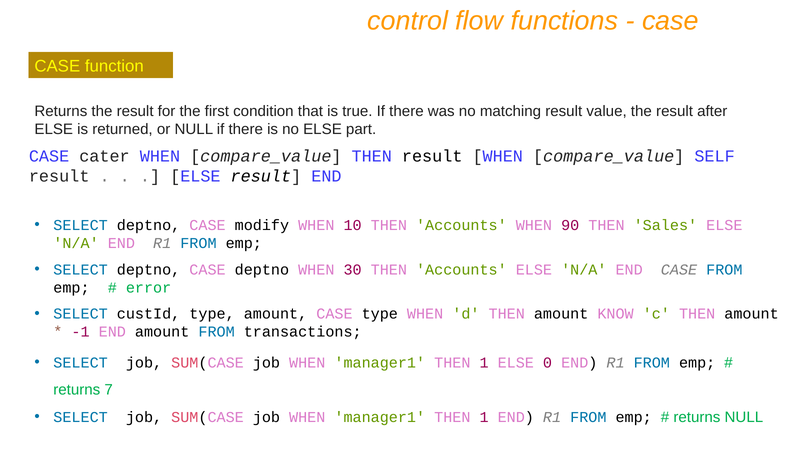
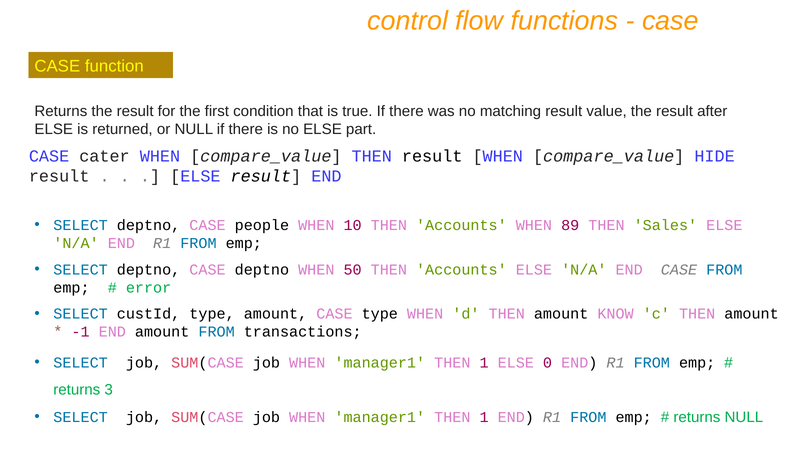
SELF: SELF -> HIDE
modify: modify -> people
90: 90 -> 89
30: 30 -> 50
7: 7 -> 3
